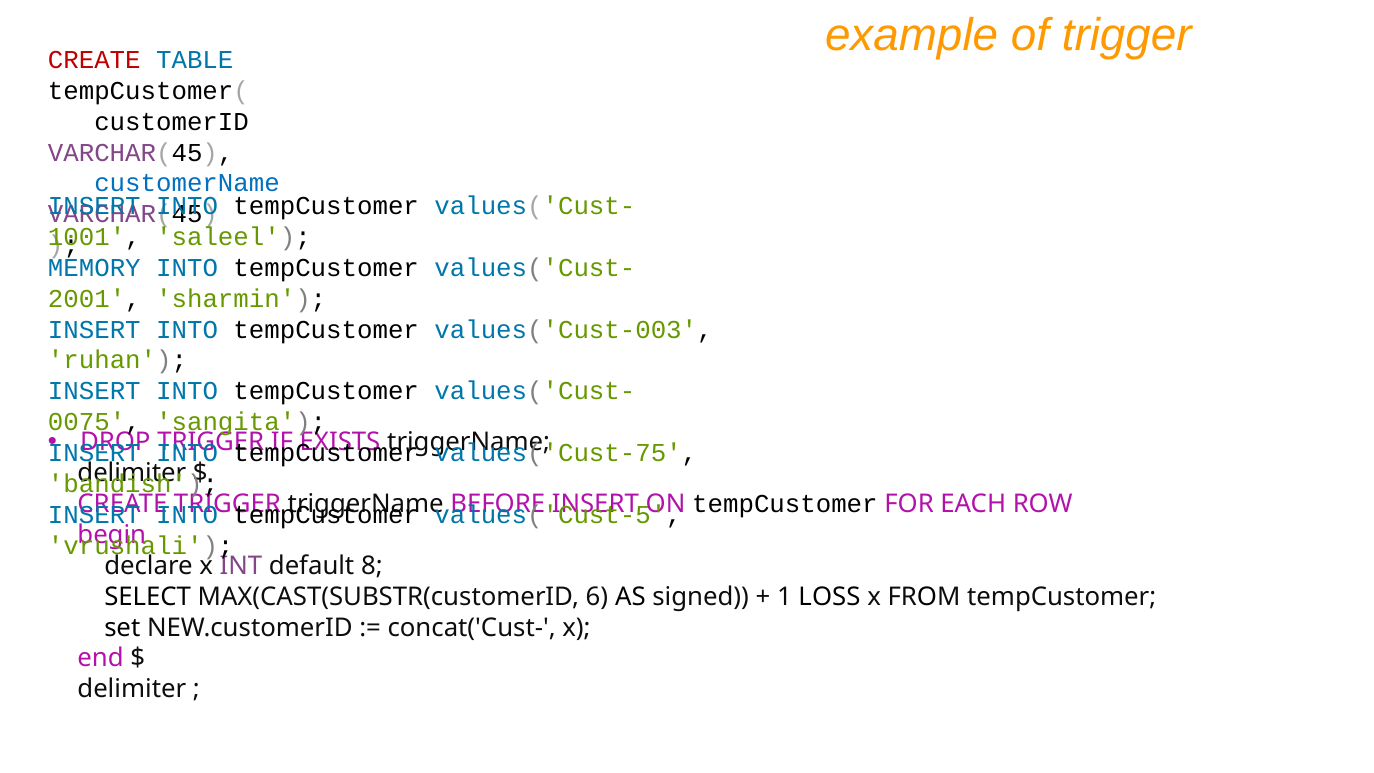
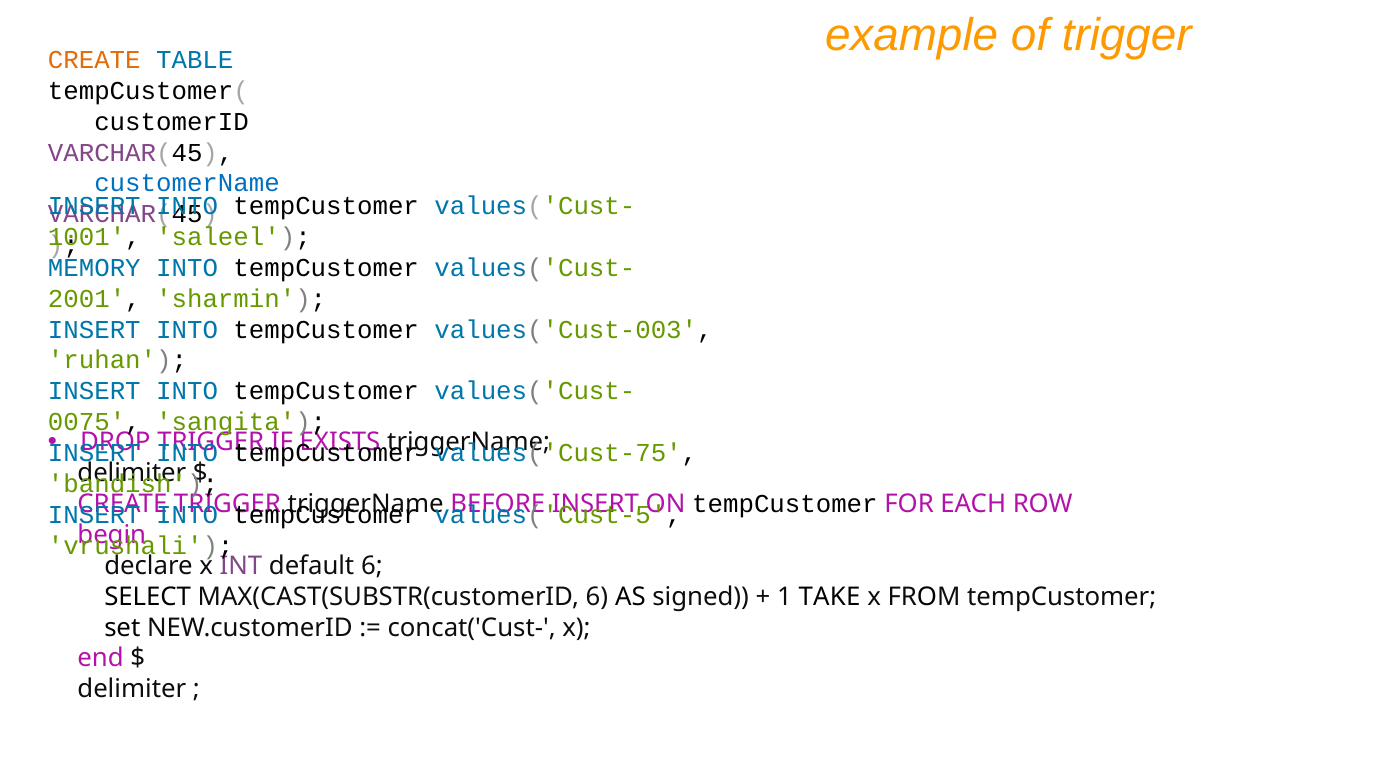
CREATE at (94, 60) colour: red -> orange
default 8: 8 -> 6
LOSS: LOSS -> TAKE
